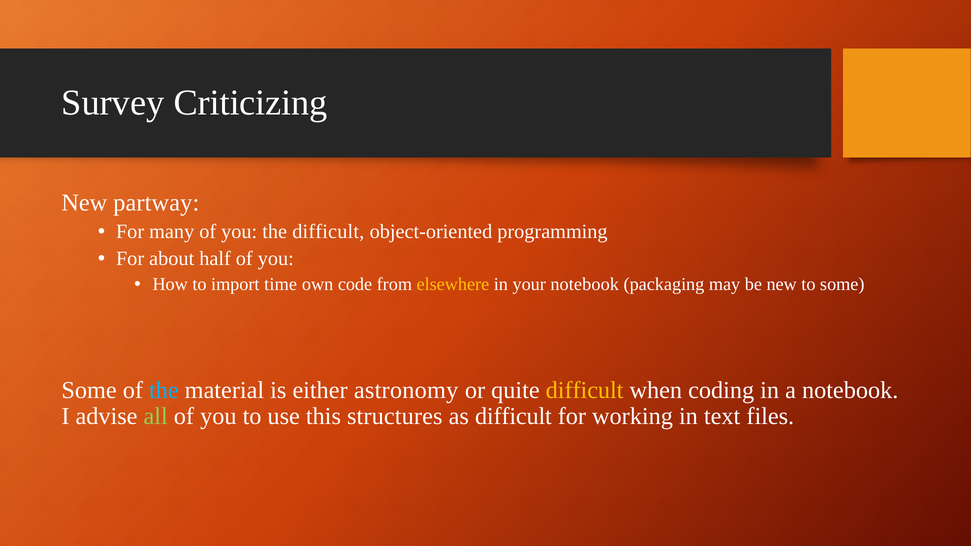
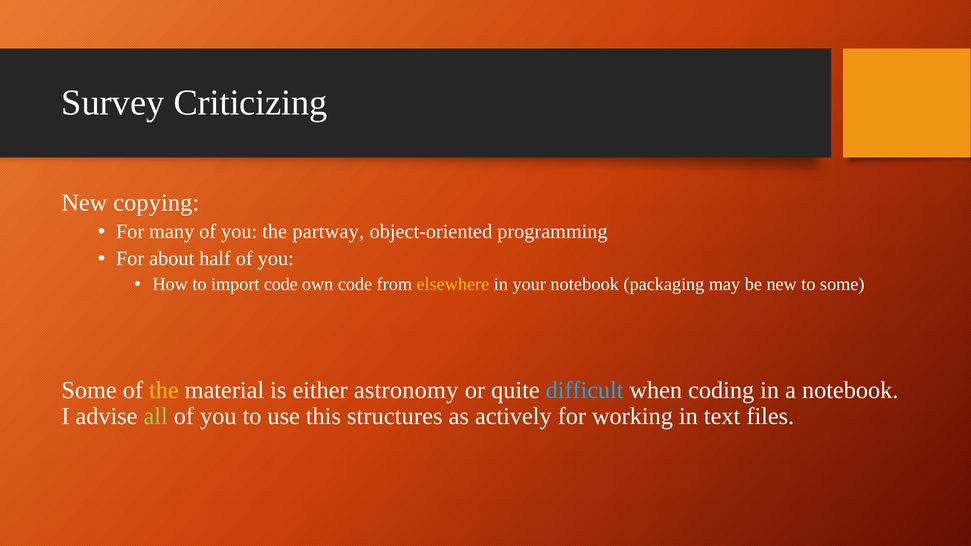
partway: partway -> copying
the difficult: difficult -> partway
import time: time -> code
the at (164, 390) colour: light blue -> yellow
difficult at (585, 390) colour: yellow -> light blue
as difficult: difficult -> actively
